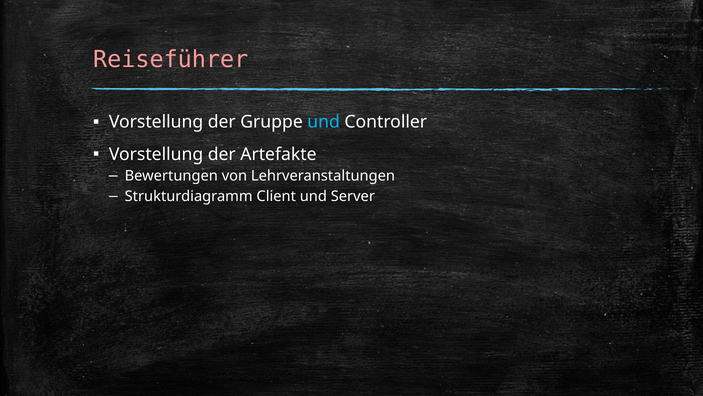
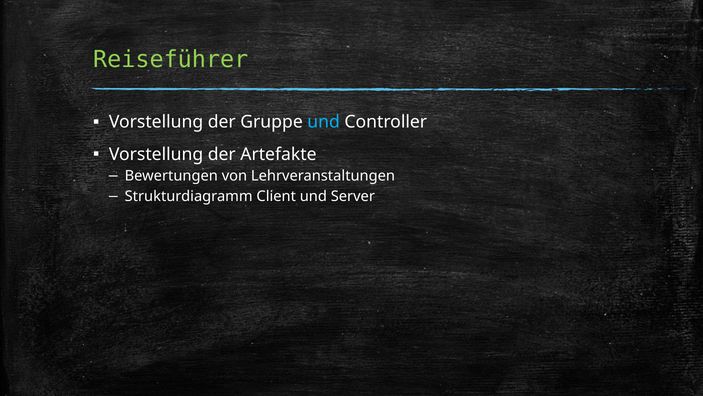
Reiseführer colour: pink -> light green
